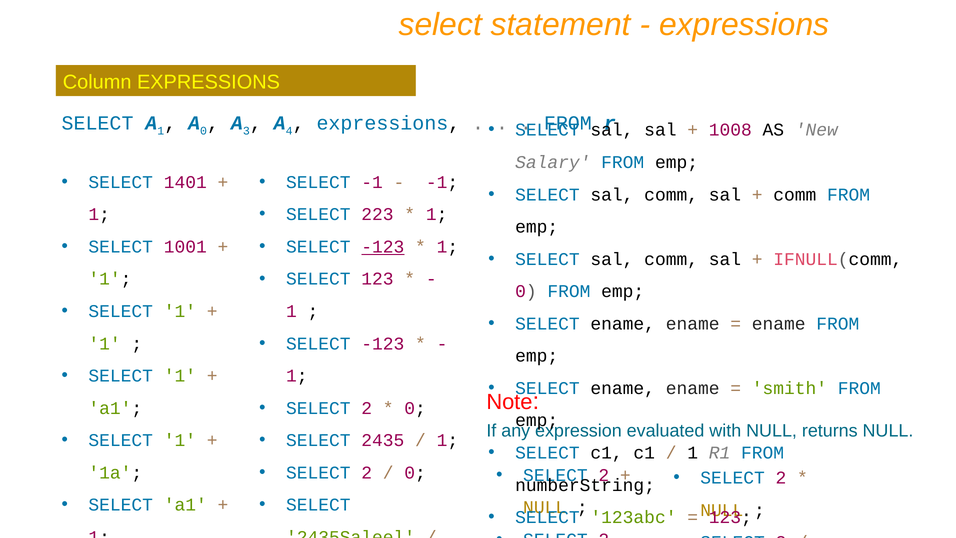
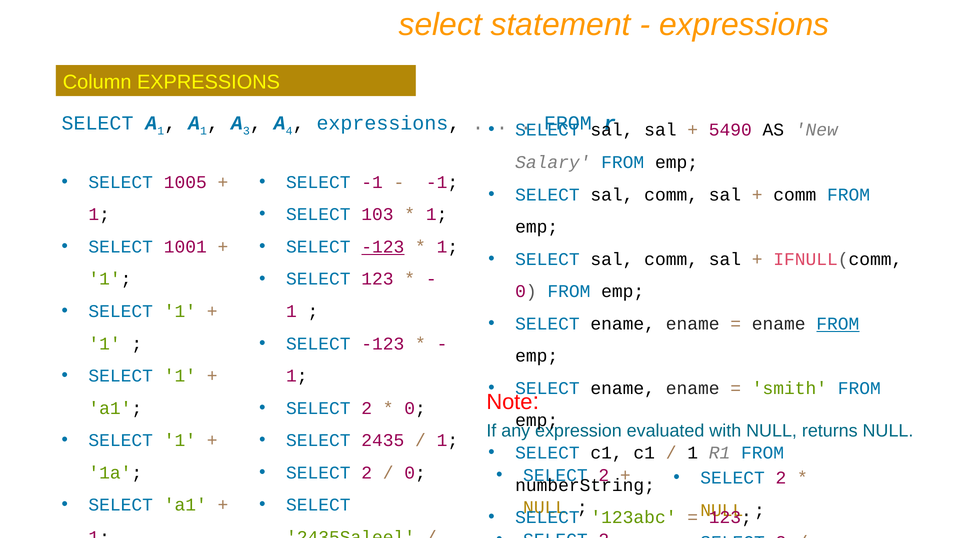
0 at (204, 131): 0 -> 1
1008: 1008 -> 5490
1401: 1401 -> 1005
223: 223 -> 103
FROM at (838, 324) underline: none -> present
